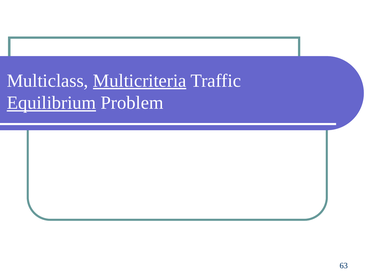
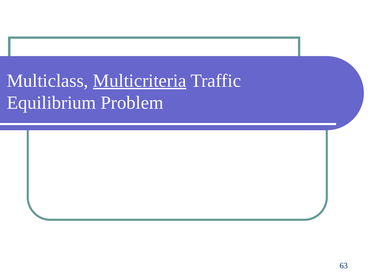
Equilibrium underline: present -> none
